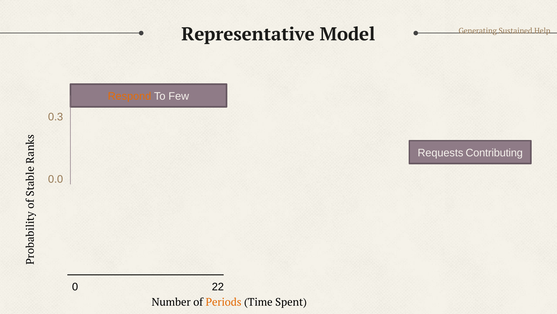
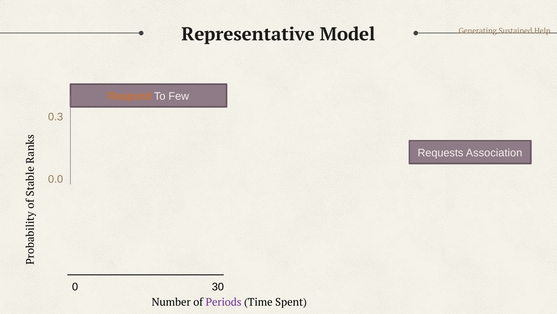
Contributing: Contributing -> Association
22: 22 -> 30
Periods colour: orange -> purple
